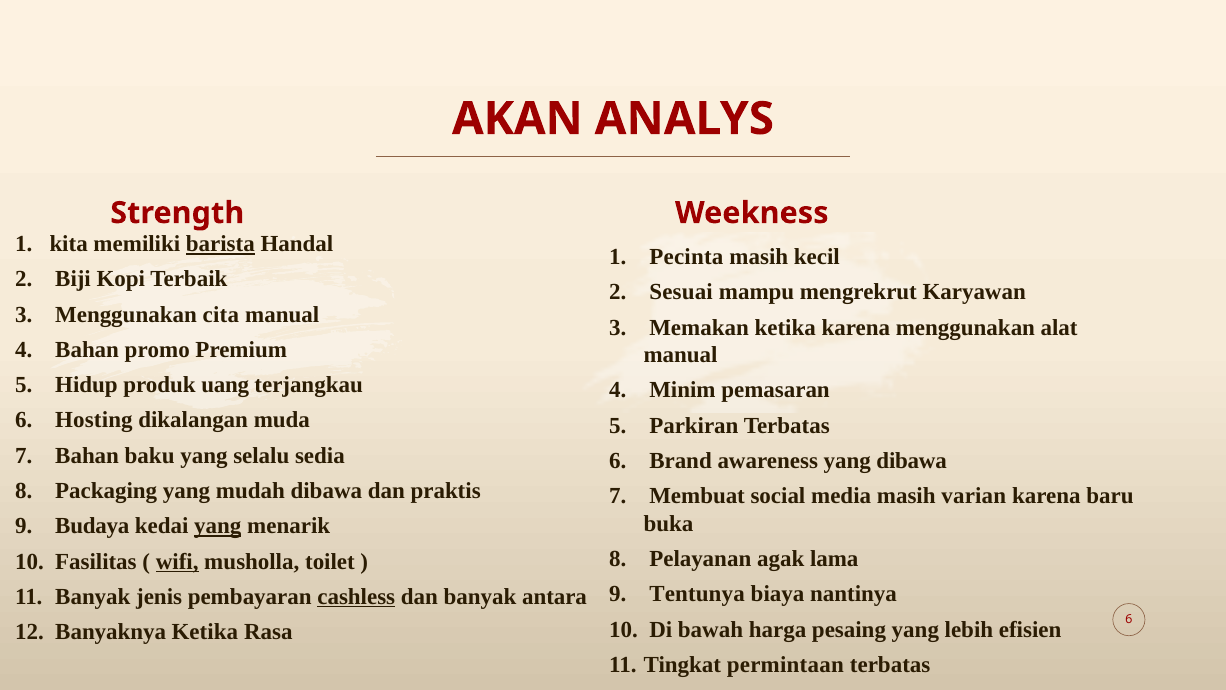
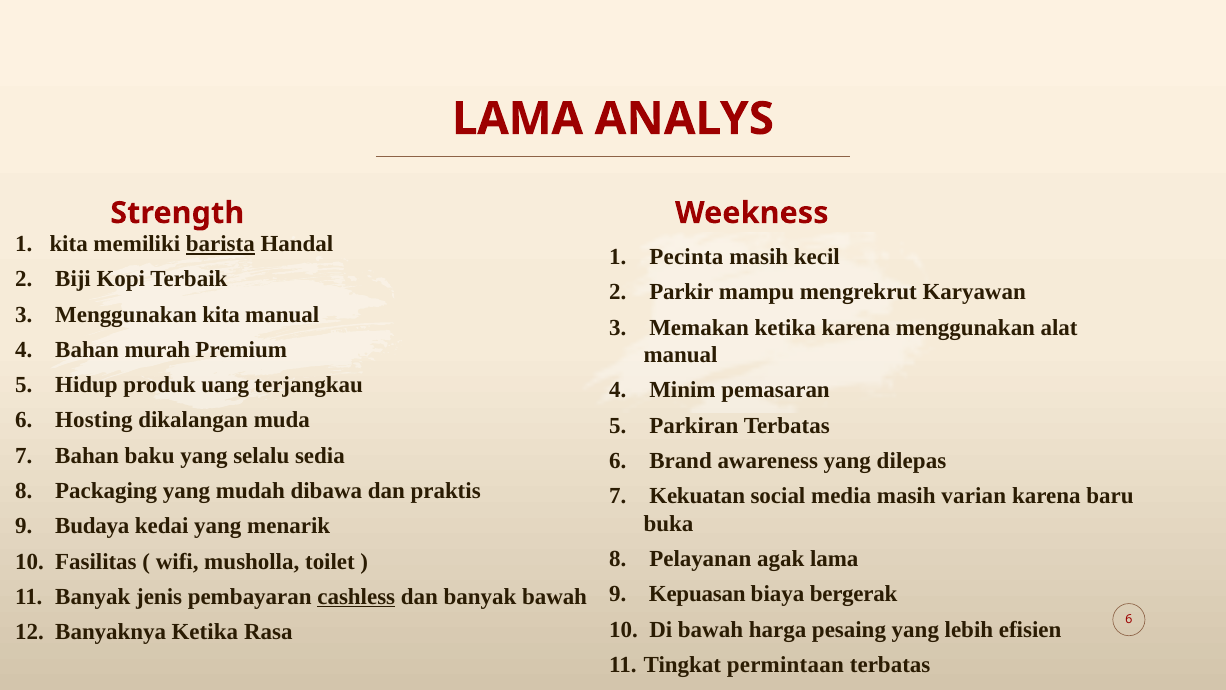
AKAN at (517, 119): AKAN -> LAMA
Sesuai: Sesuai -> Parkir
Menggunakan cita: cita -> kita
promo: promo -> murah
yang dibawa: dibawa -> dilepas
Membuat: Membuat -> Kekuatan
yang at (218, 526) underline: present -> none
wifi underline: present -> none
Tentunya: Tentunya -> Kepuasan
nantinya: nantinya -> bergerak
banyak antara: antara -> bawah
